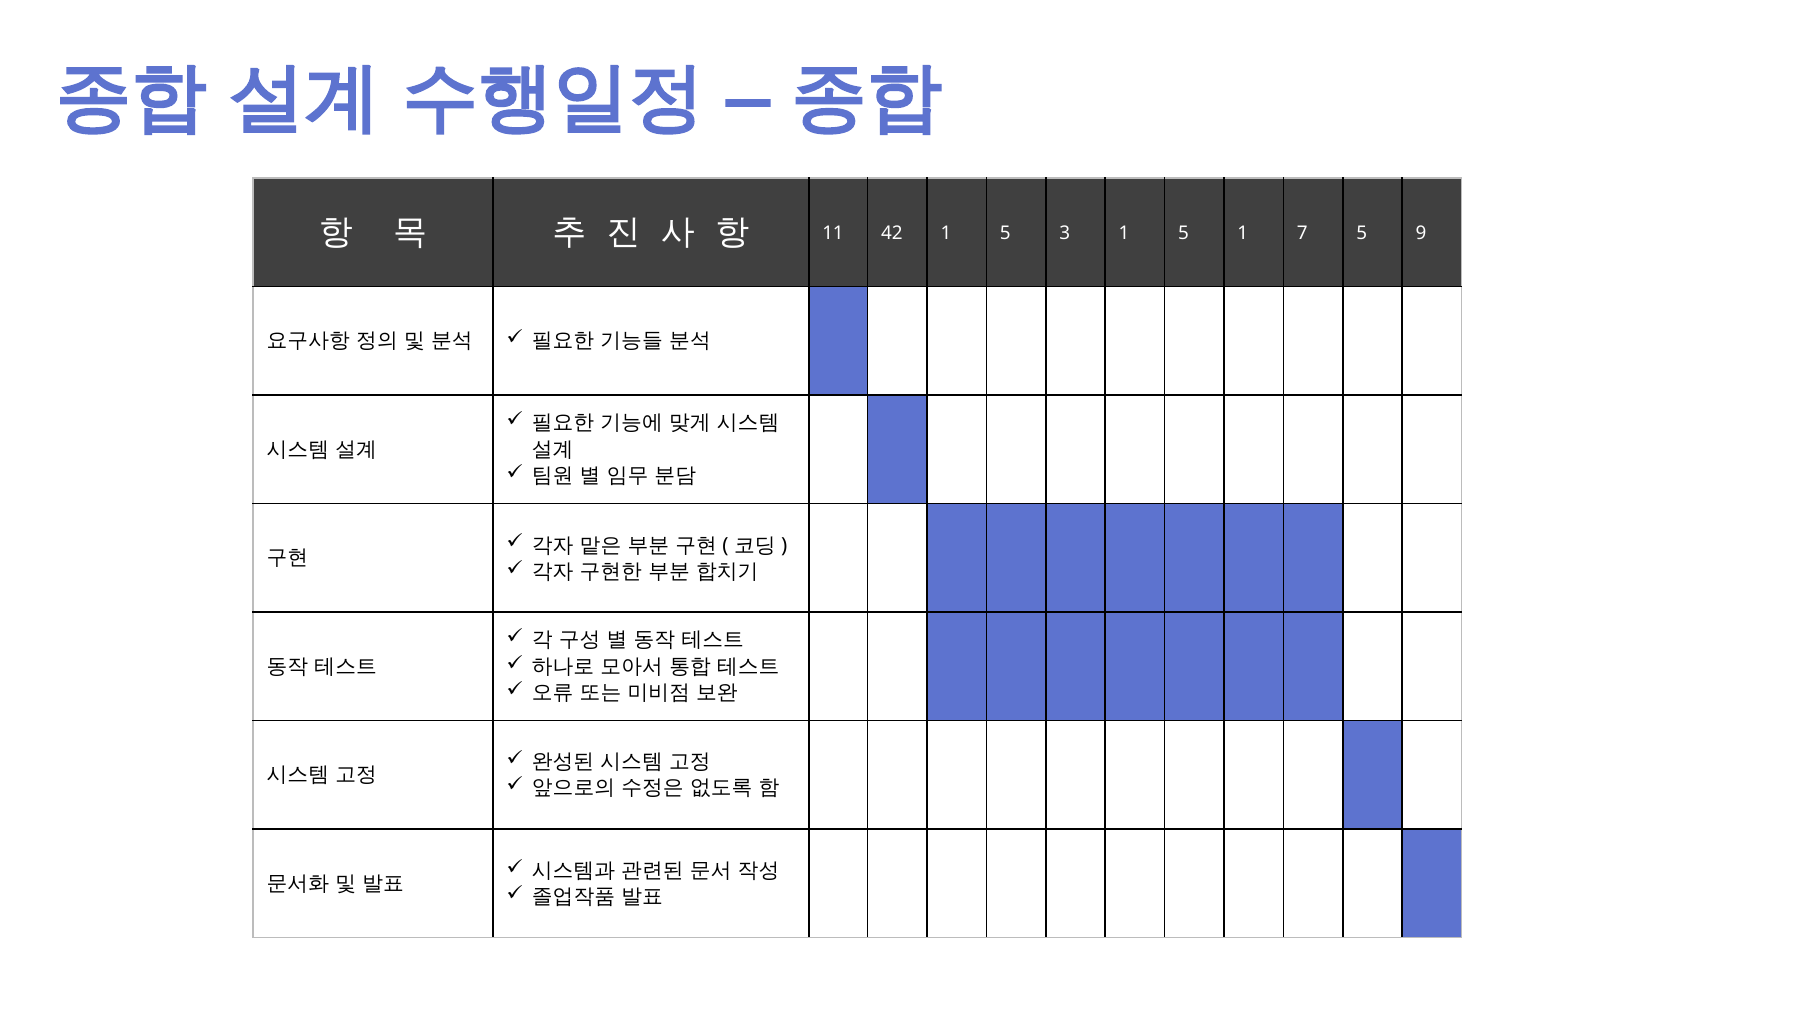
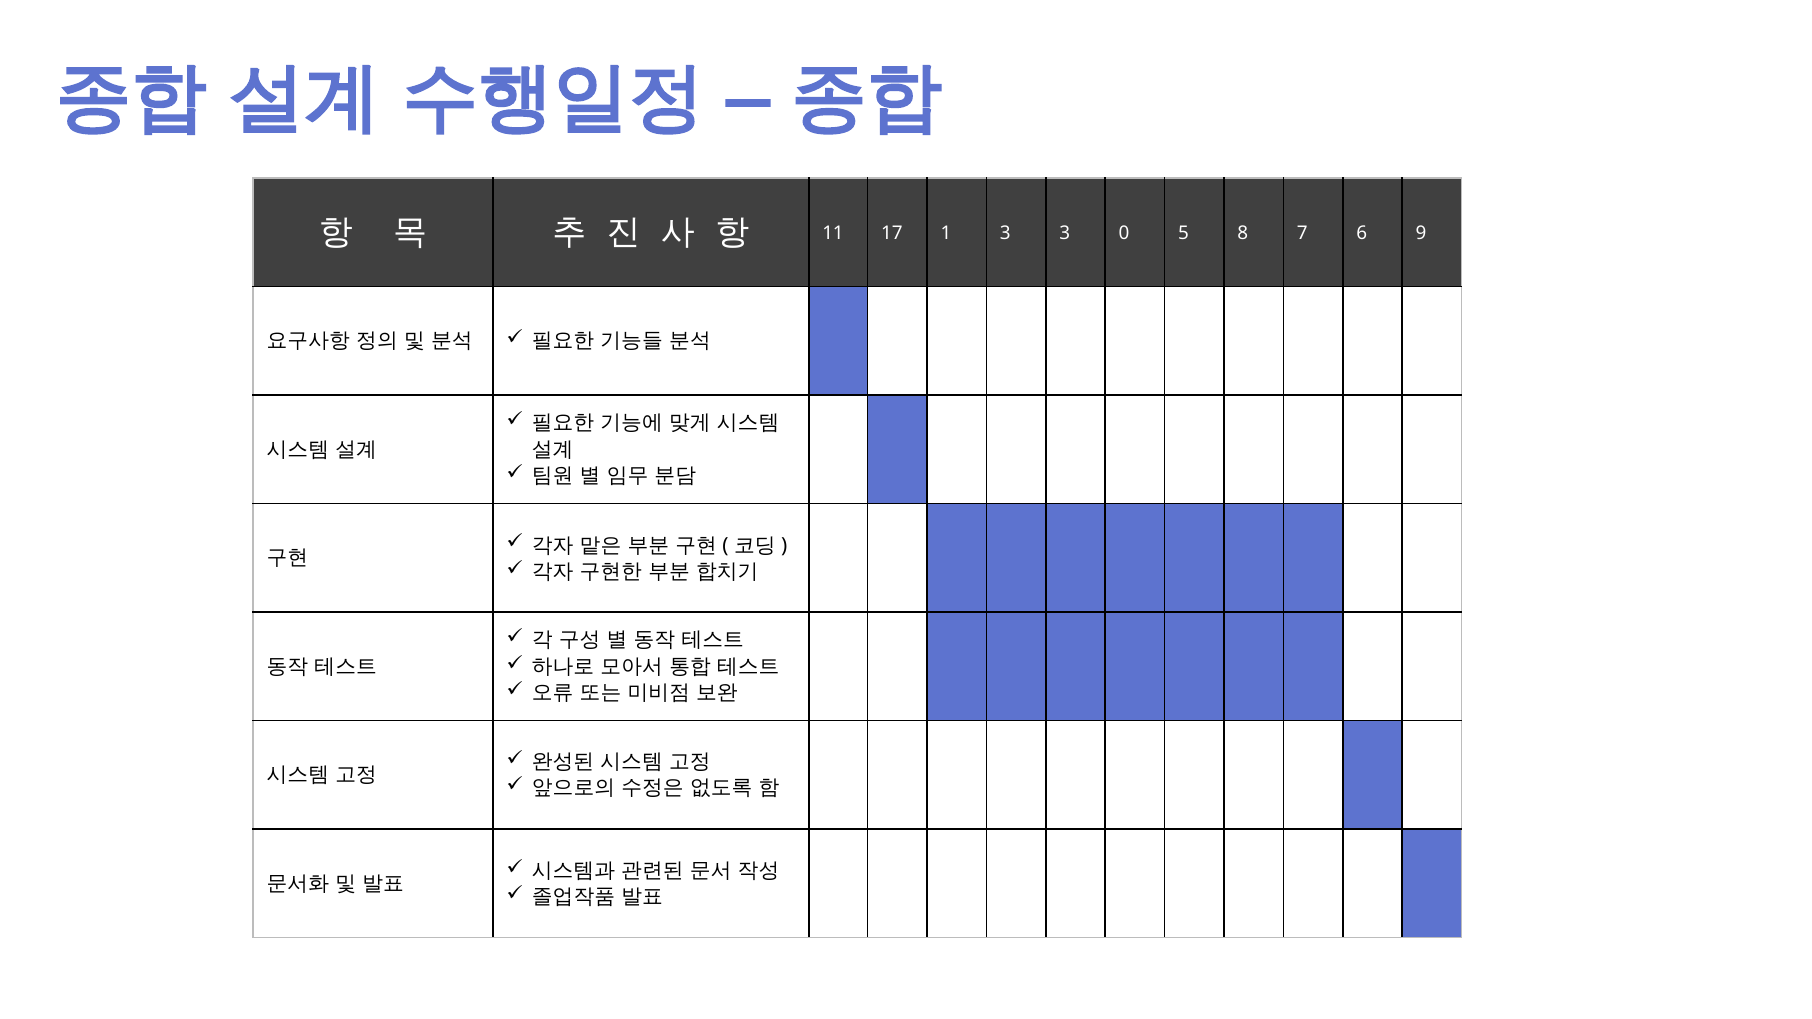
42: 42 -> 17
5 at (1005, 233): 5 -> 3
3 1: 1 -> 0
5 1: 1 -> 8
7 5: 5 -> 6
